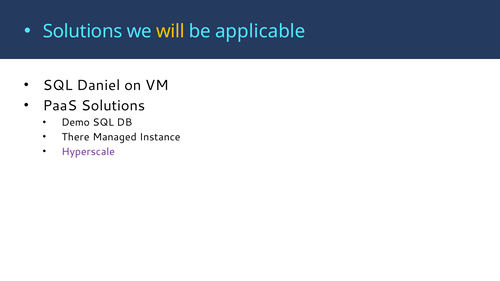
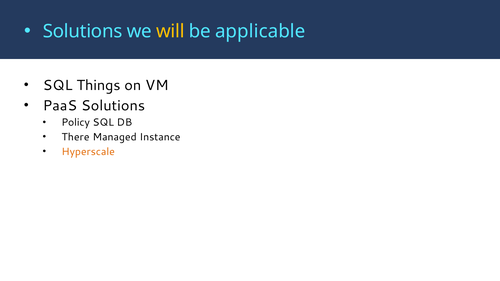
Daniel: Daniel -> Things
Demo: Demo -> Policy
Hyperscale colour: purple -> orange
